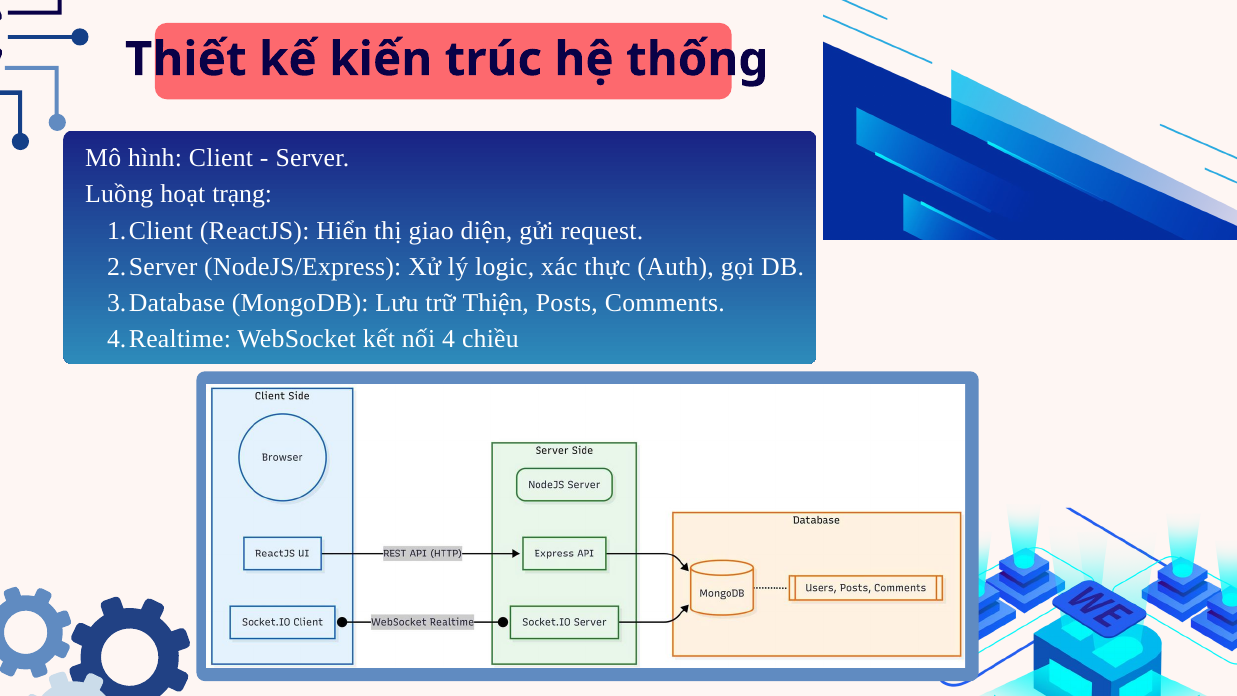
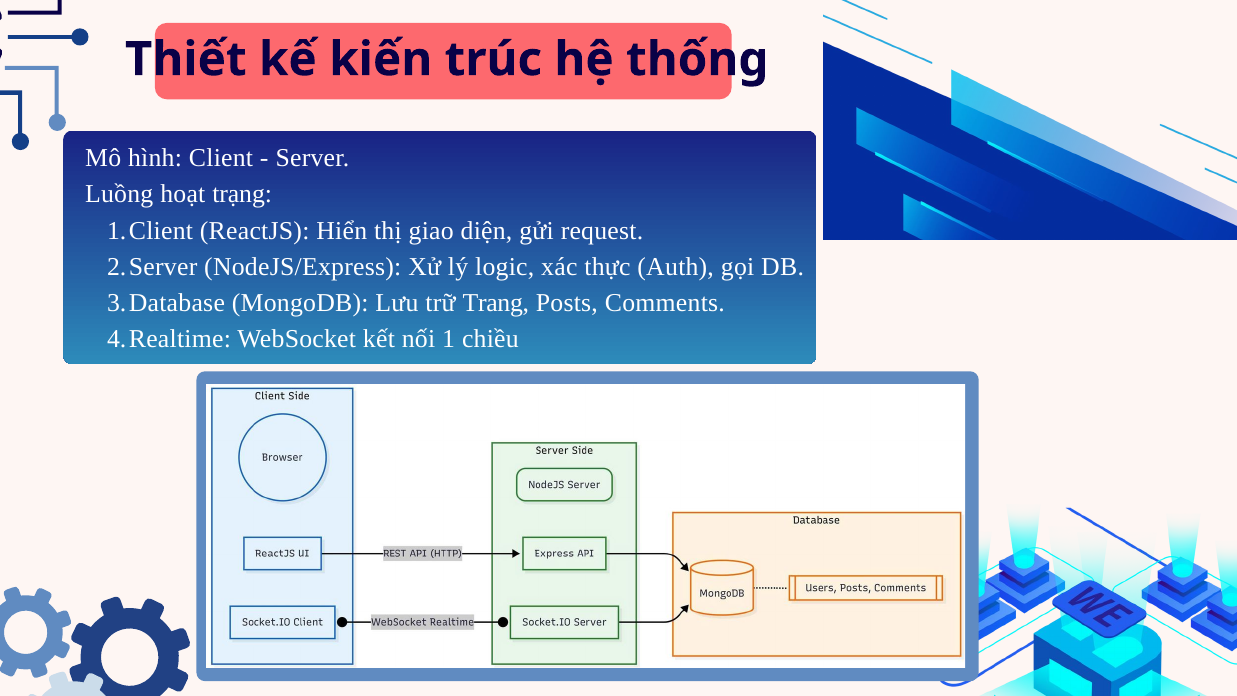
Thiện: Thiện -> Trang
4: 4 -> 1
